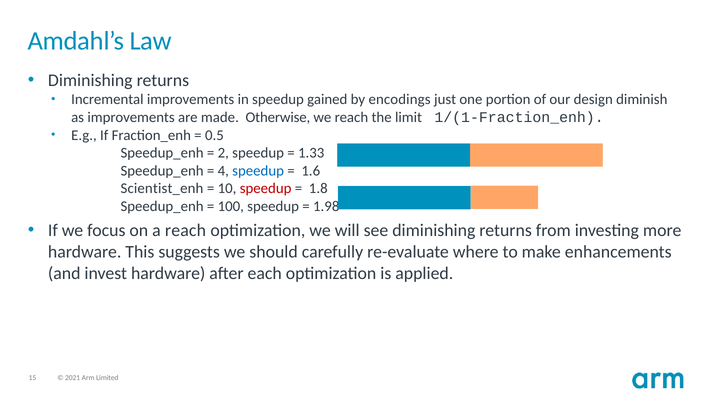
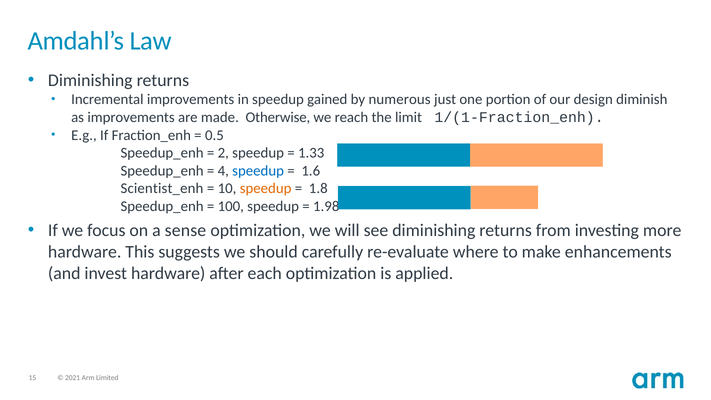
encodings: encodings -> numerous
speedup at (266, 188) colour: red -> orange
a reach: reach -> sense
